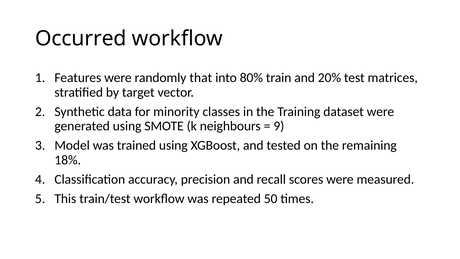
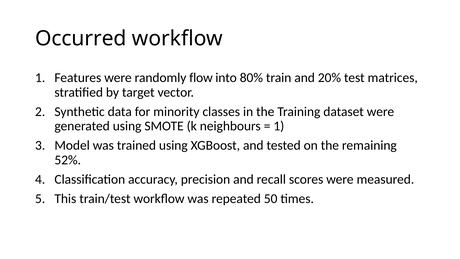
that: that -> flow
9 at (279, 126): 9 -> 1
18%: 18% -> 52%
